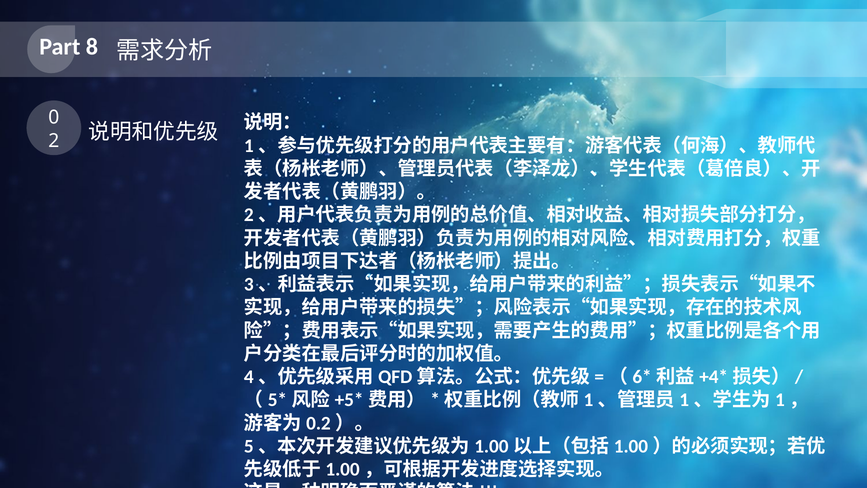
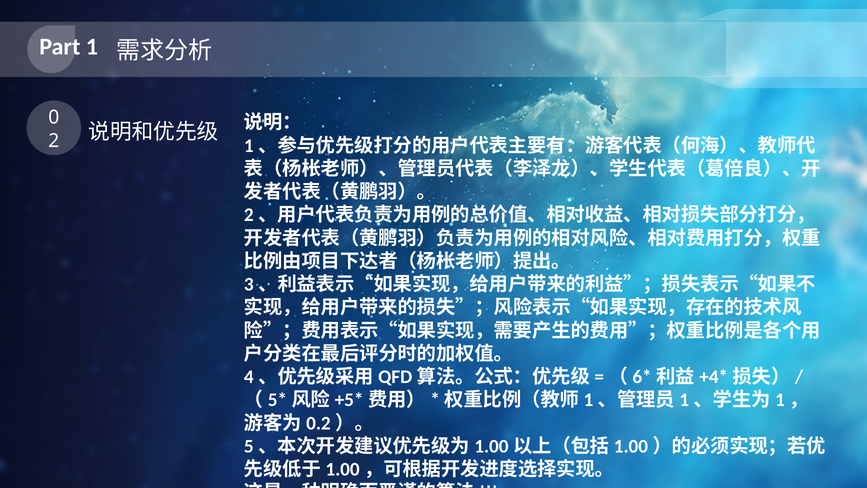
8: 8 -> 1
